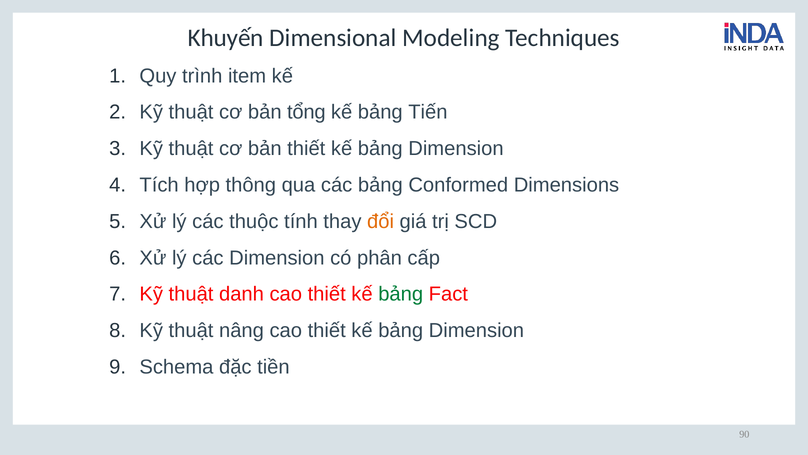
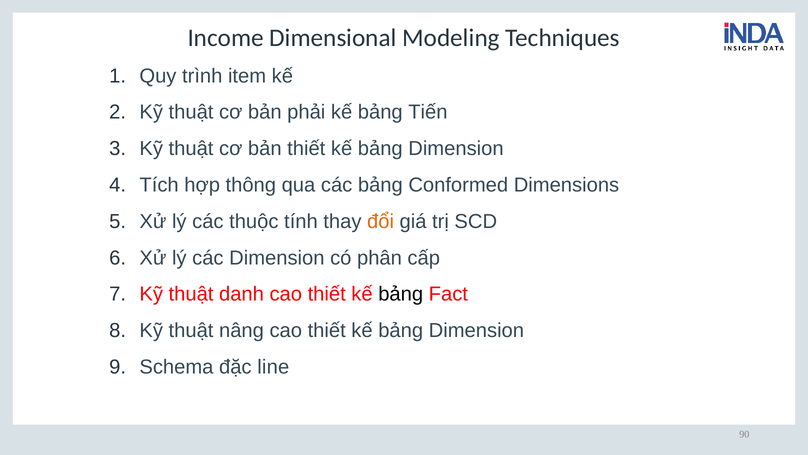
Khuyến: Khuyến -> Income
tổng: tổng -> phải
bảng at (401, 294) colour: green -> black
tiền: tiền -> line
